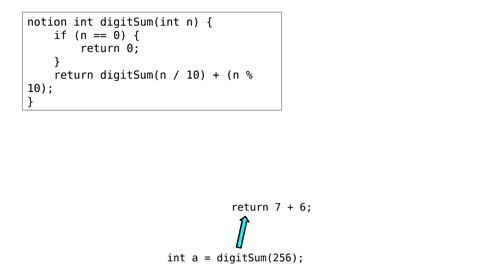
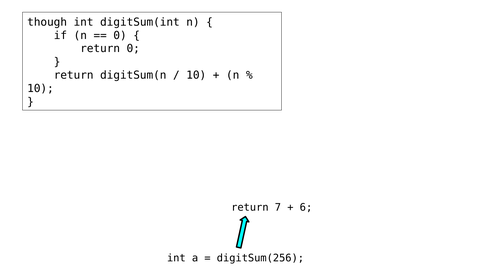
notion: notion -> though
